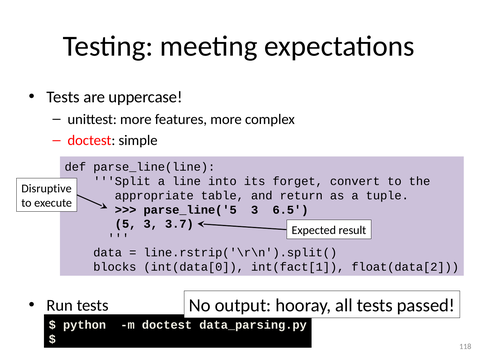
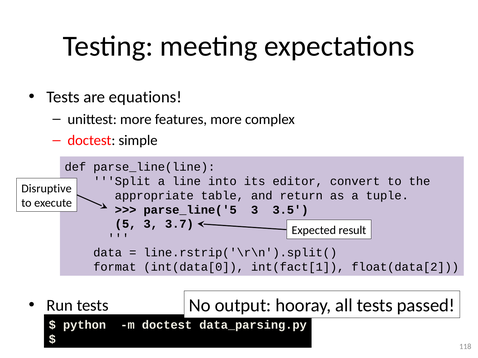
uppercase: uppercase -> equations
forget: forget -> editor
6.5: 6.5 -> 3.5
blocks: blocks -> format
